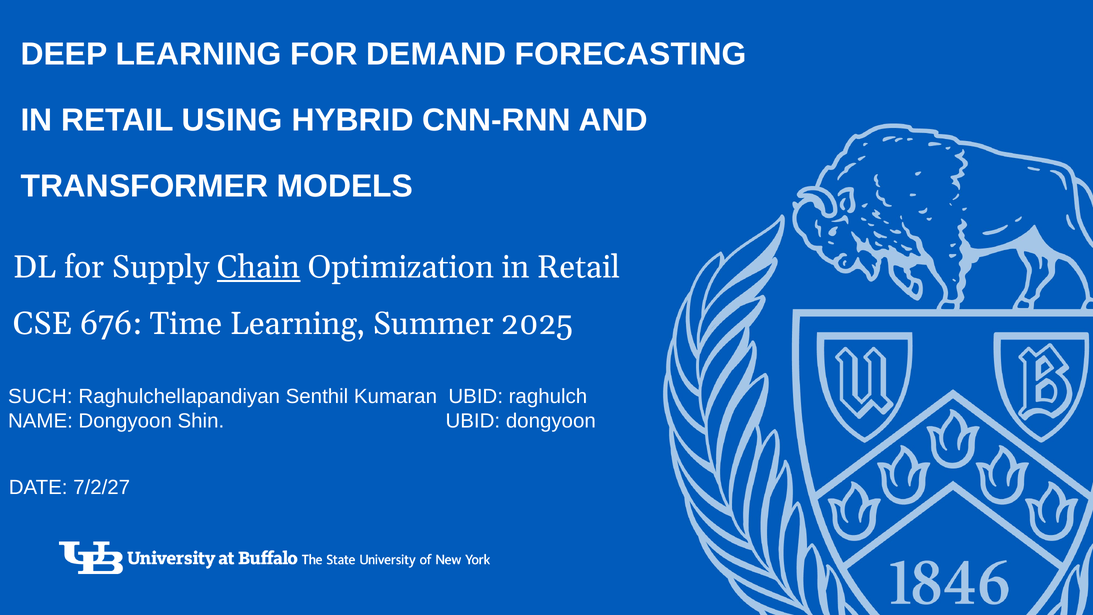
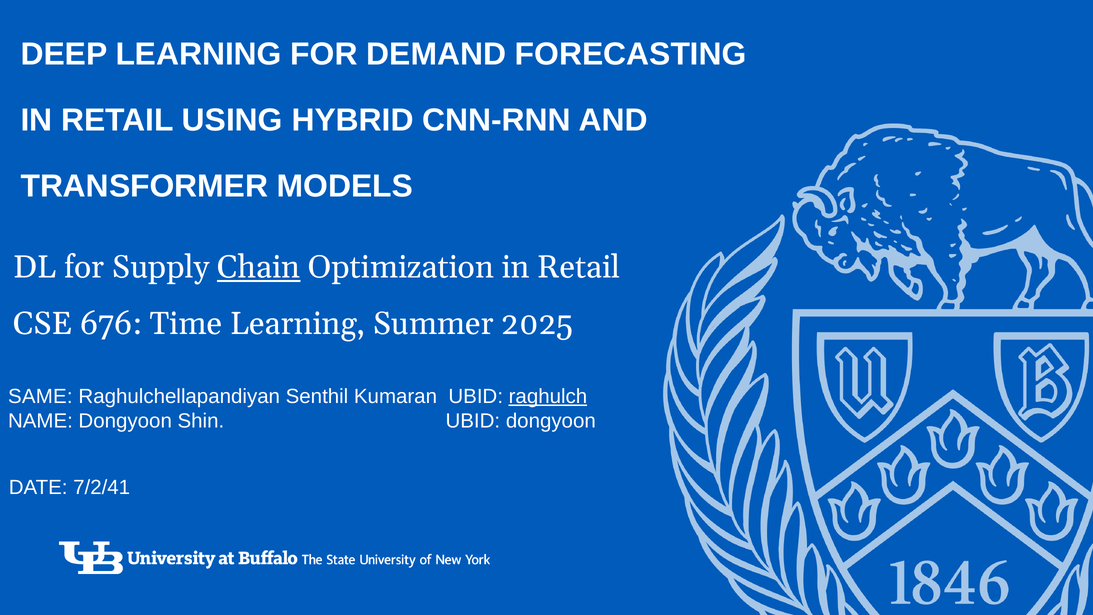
SUCH: SUCH -> SAME
raghulch underline: none -> present
7/2/27: 7/2/27 -> 7/2/41
